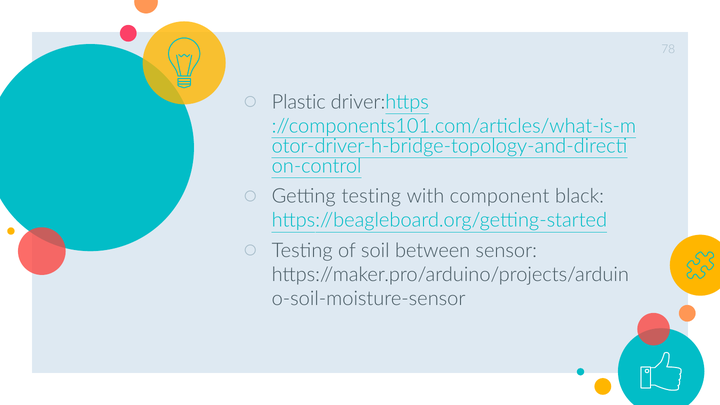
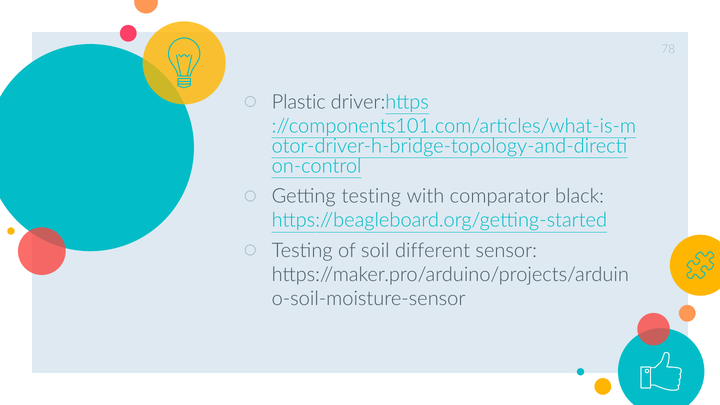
component: component -> comparator
between: between -> different
